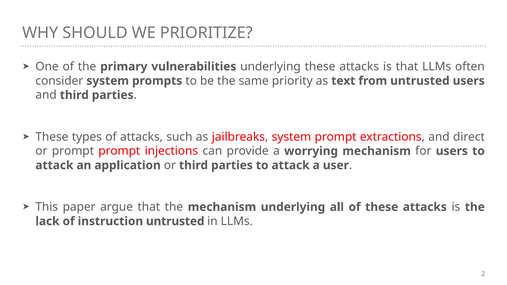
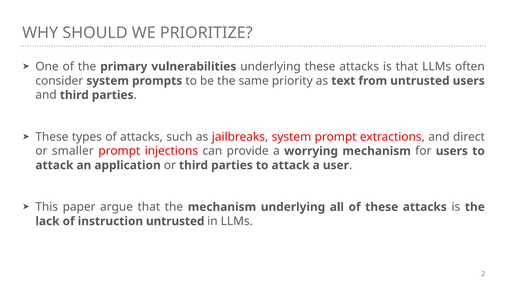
or prompt: prompt -> smaller
